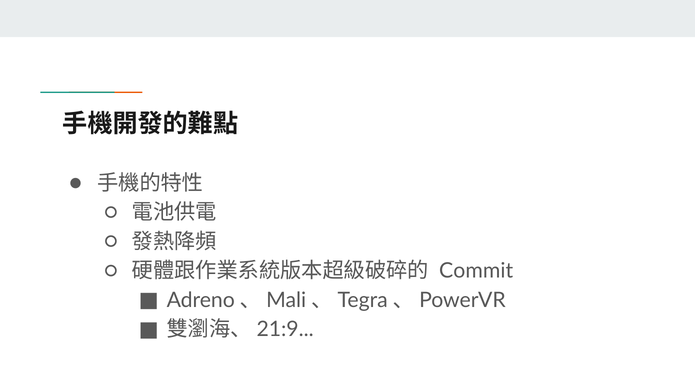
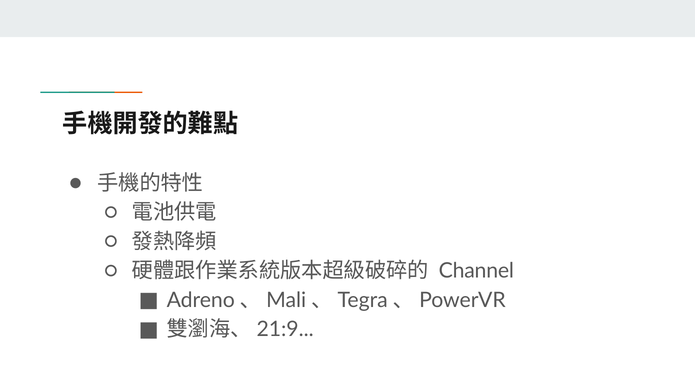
Commit: Commit -> Channel
